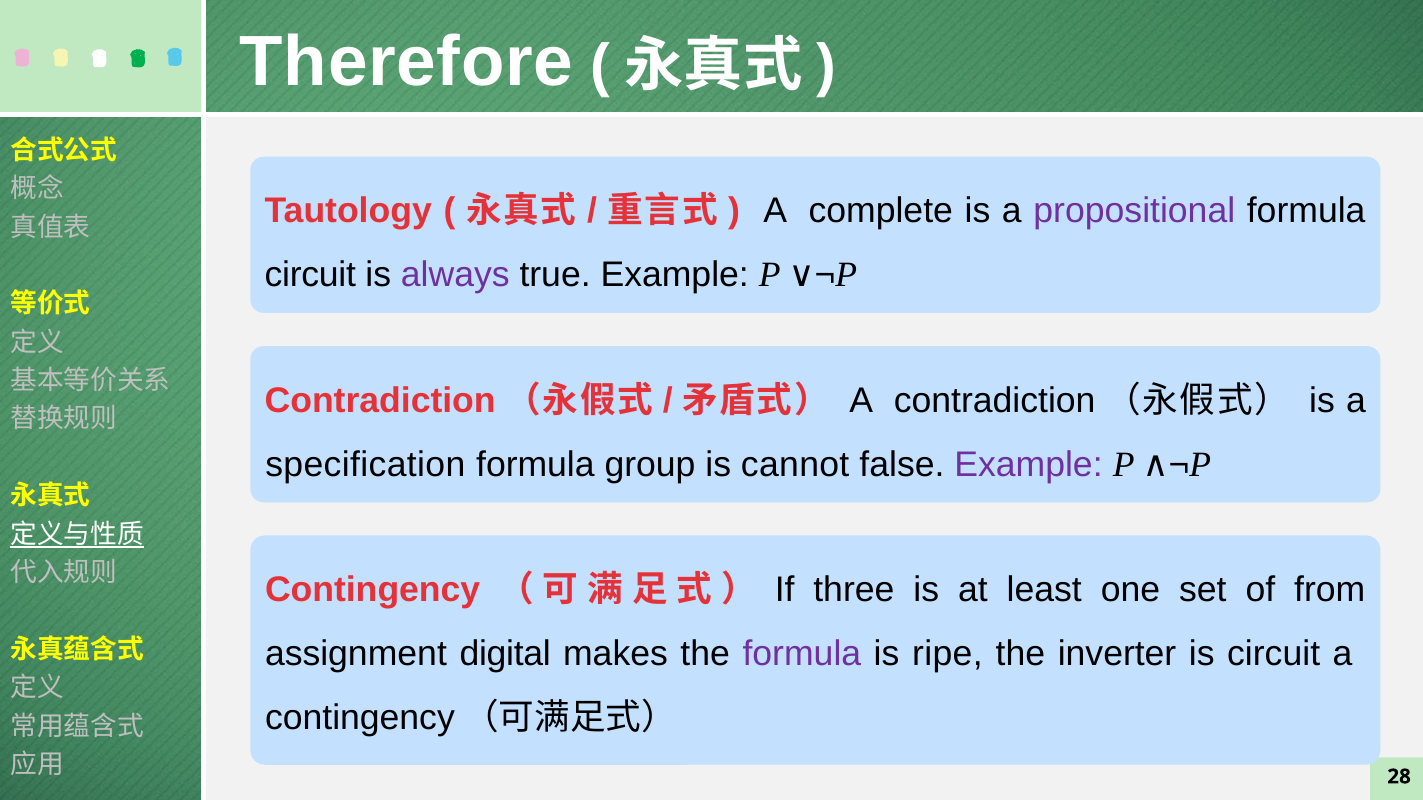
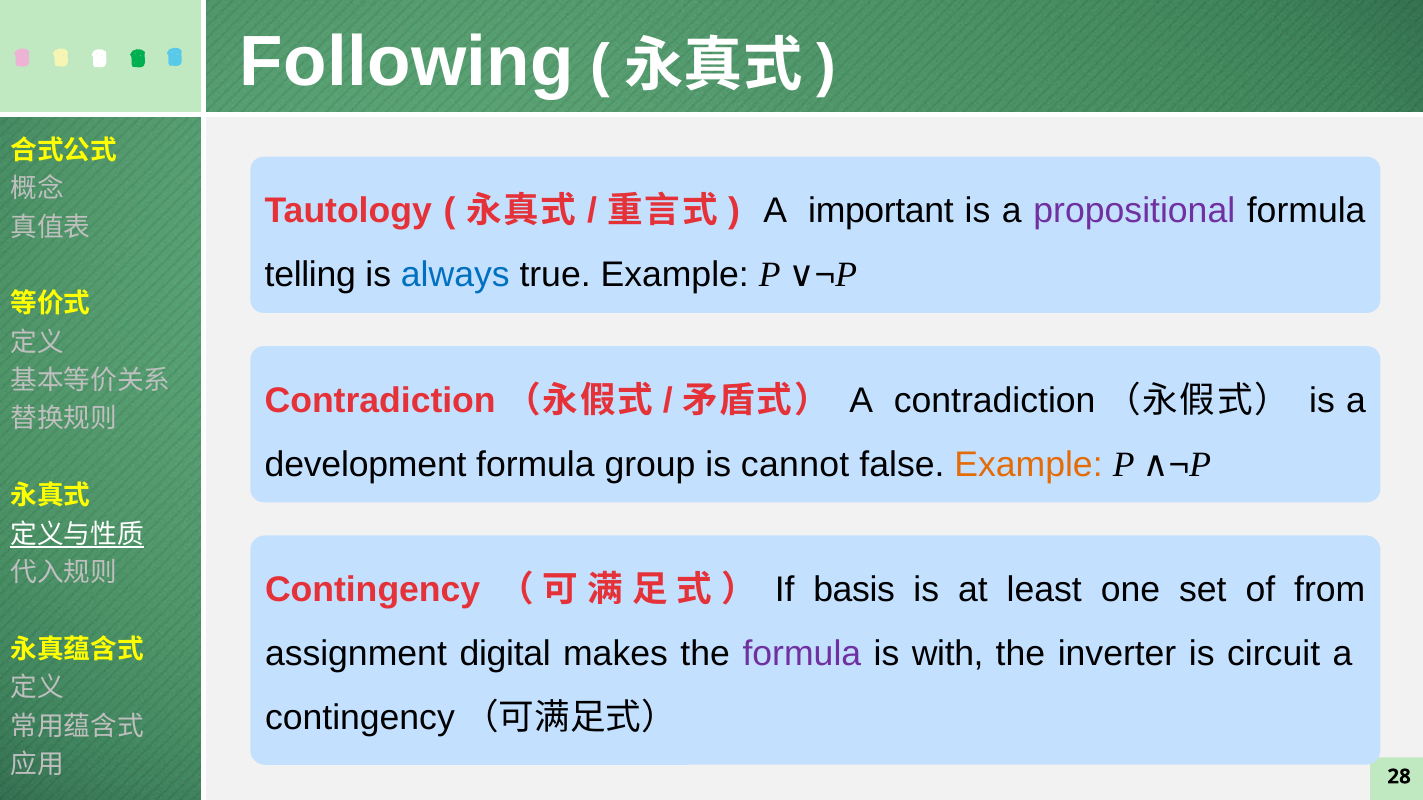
Therefore: Therefore -> Following
complete: complete -> important
circuit at (310, 275): circuit -> telling
always colour: purple -> blue
specification: specification -> development
Example at (1028, 465) colour: purple -> orange
three: three -> basis
ripe: ripe -> with
